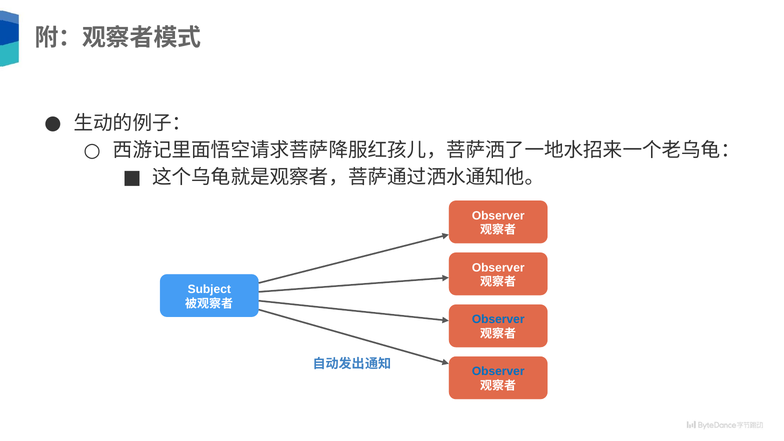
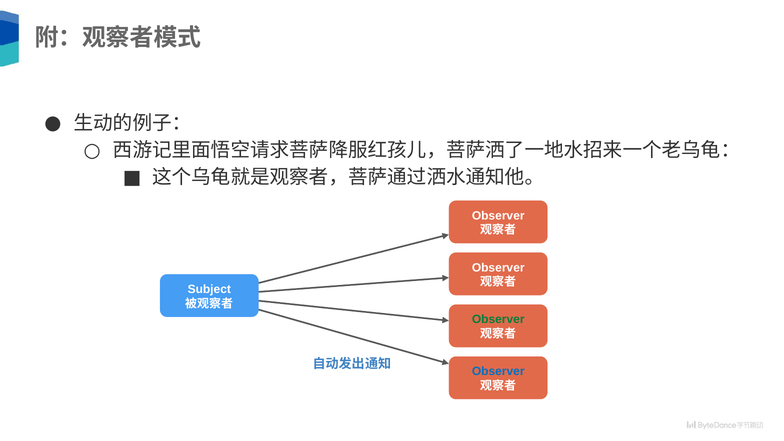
Observer at (498, 320) colour: blue -> green
